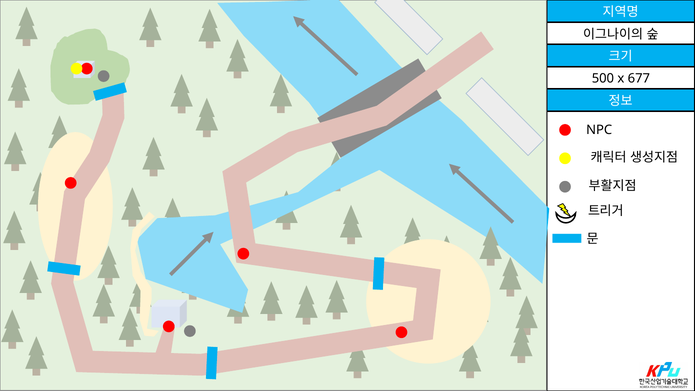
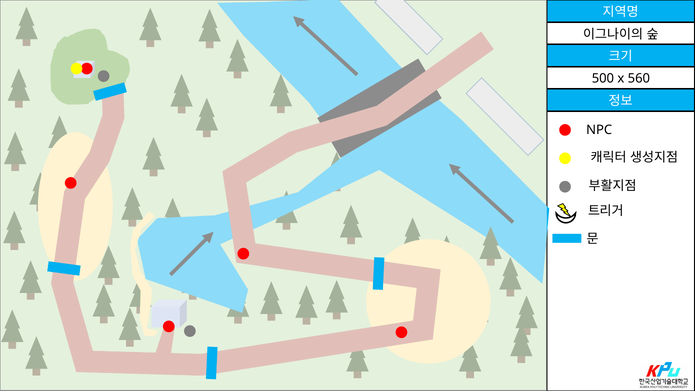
677: 677 -> 560
